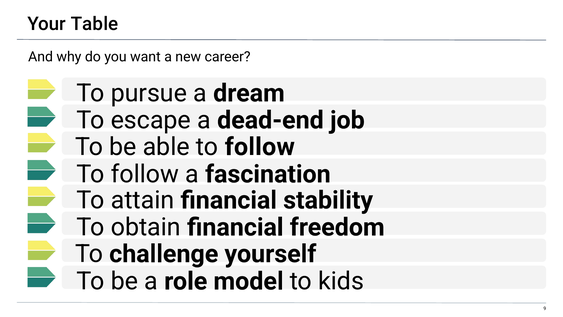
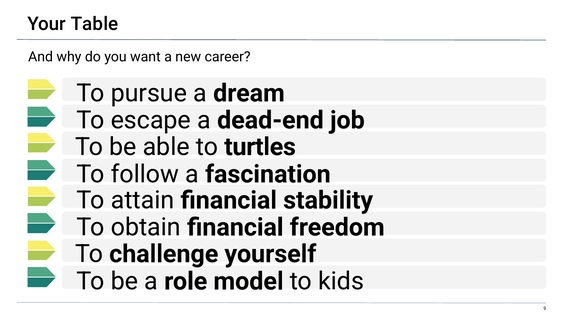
able to follow: follow -> turtles
